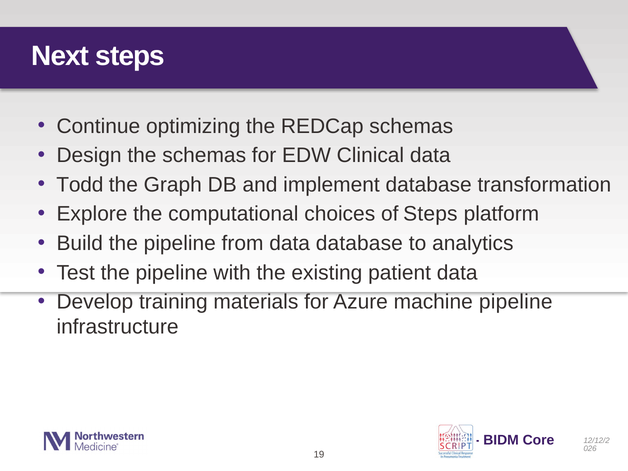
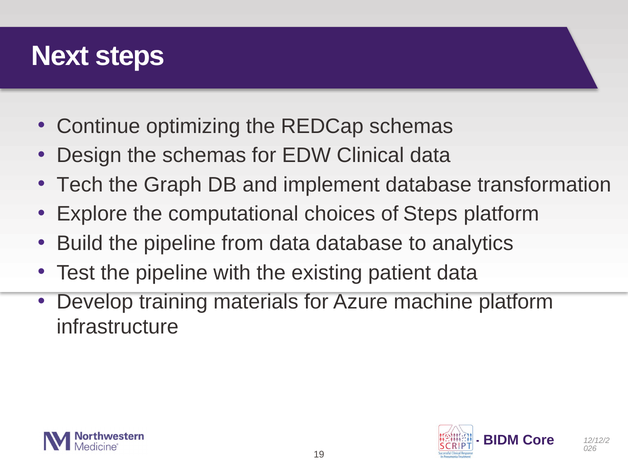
Todd: Todd -> Tech
machine pipeline: pipeline -> platform
